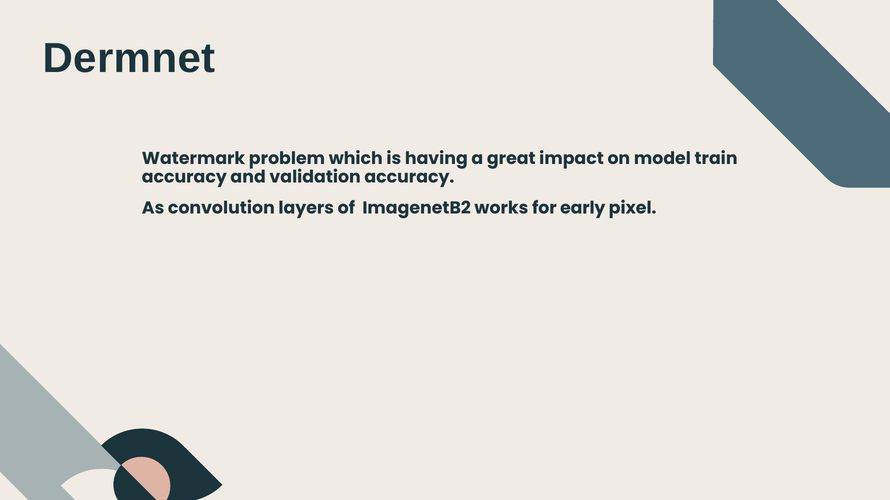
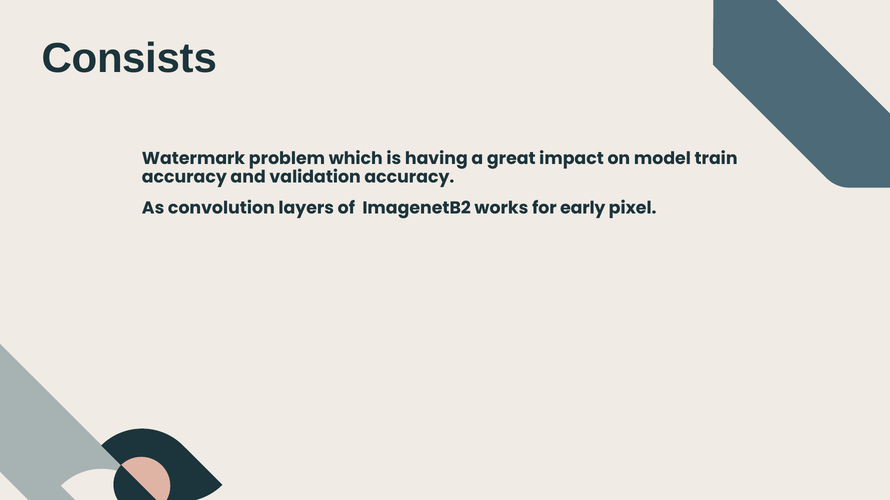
Dermnet: Dermnet -> Consists
